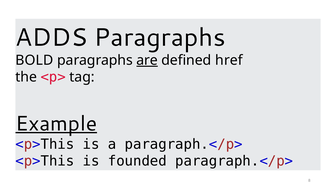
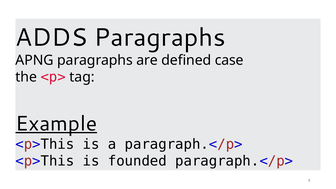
BOLD: BOLD -> APNG
are underline: present -> none
href: href -> case
